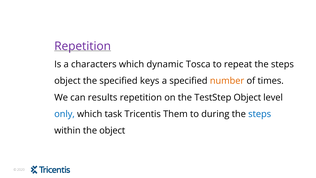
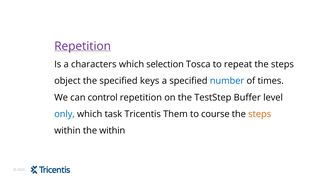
dynamic: dynamic -> selection
number colour: orange -> blue
results: results -> control
TestStep Object: Object -> Buffer
during: during -> course
steps at (260, 114) colour: blue -> orange
the object: object -> within
